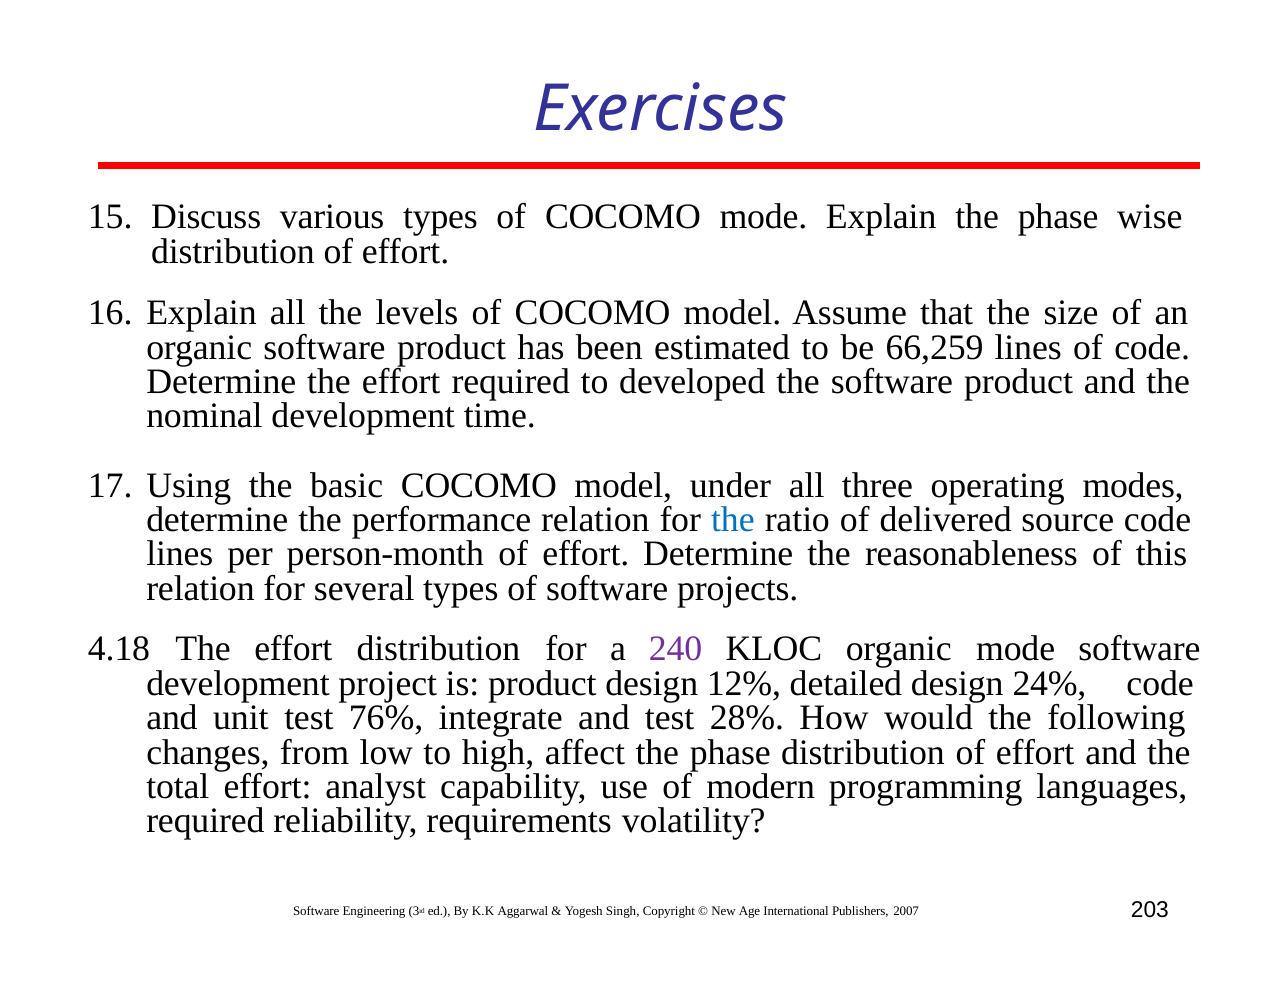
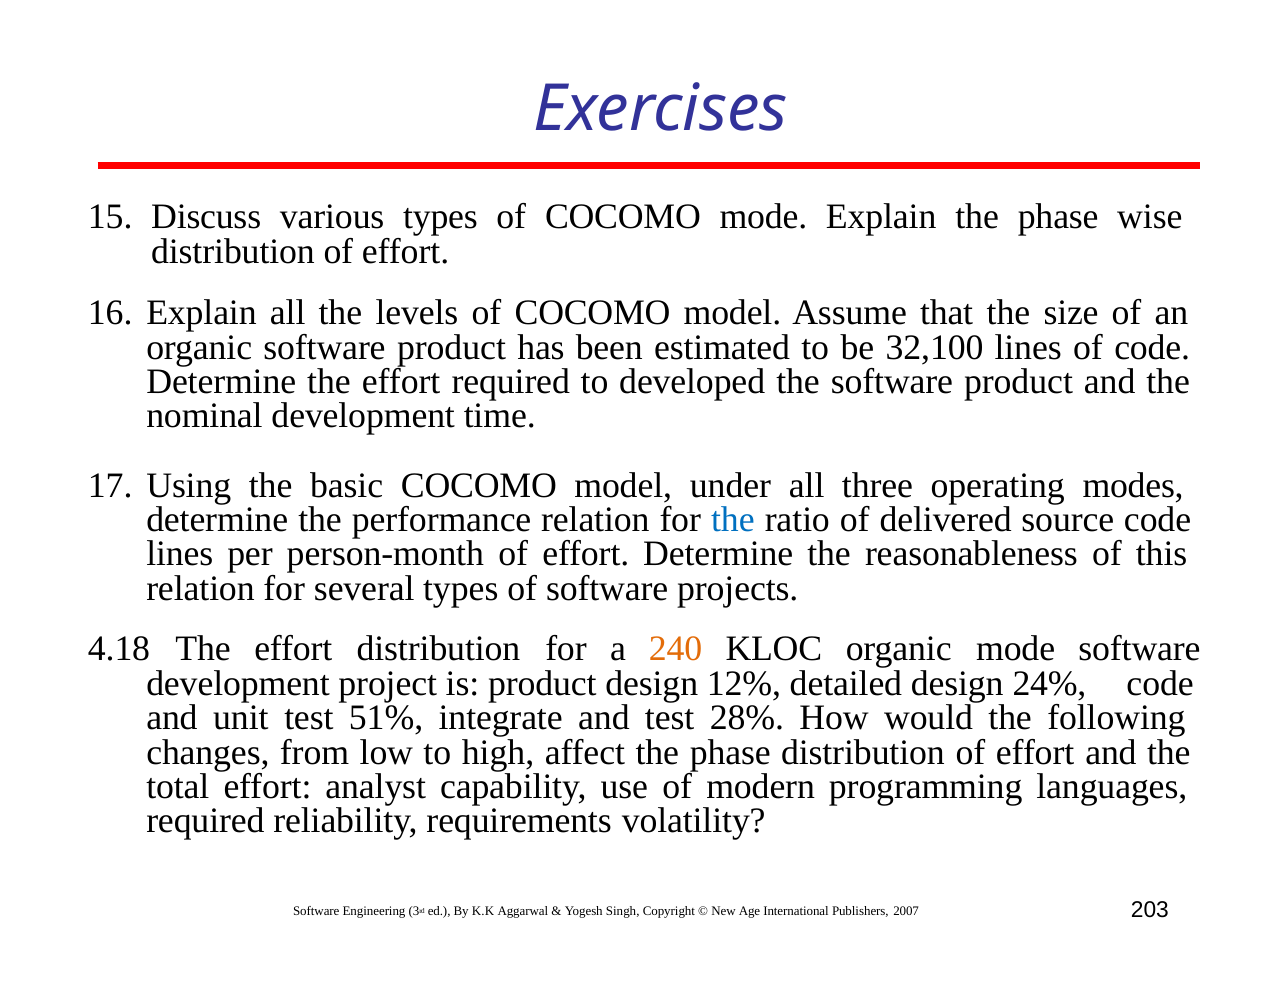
66,259: 66,259 -> 32,100
240 colour: purple -> orange
76%: 76% -> 51%
